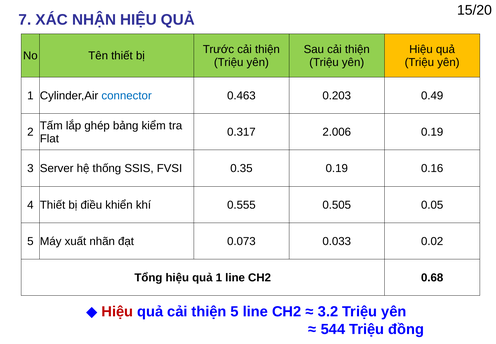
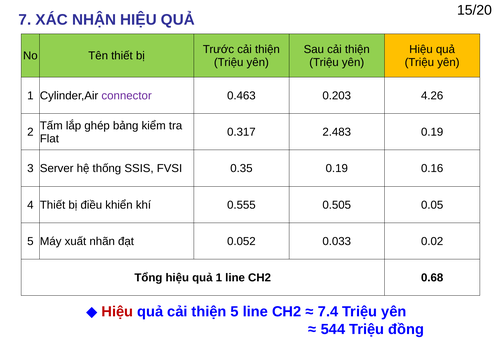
connector colour: blue -> purple
0.49: 0.49 -> 4.26
2.006: 2.006 -> 2.483
0.073: 0.073 -> 0.052
3.2: 3.2 -> 7.4
